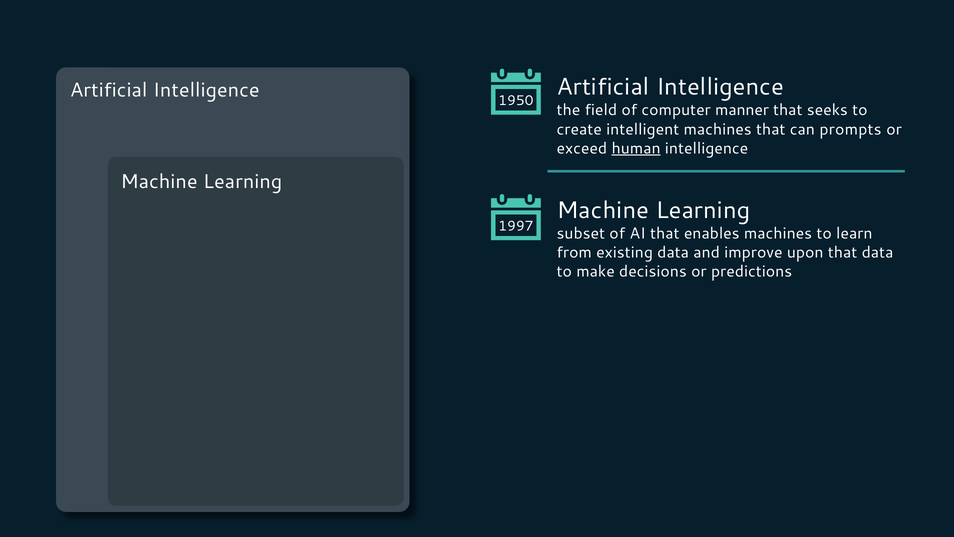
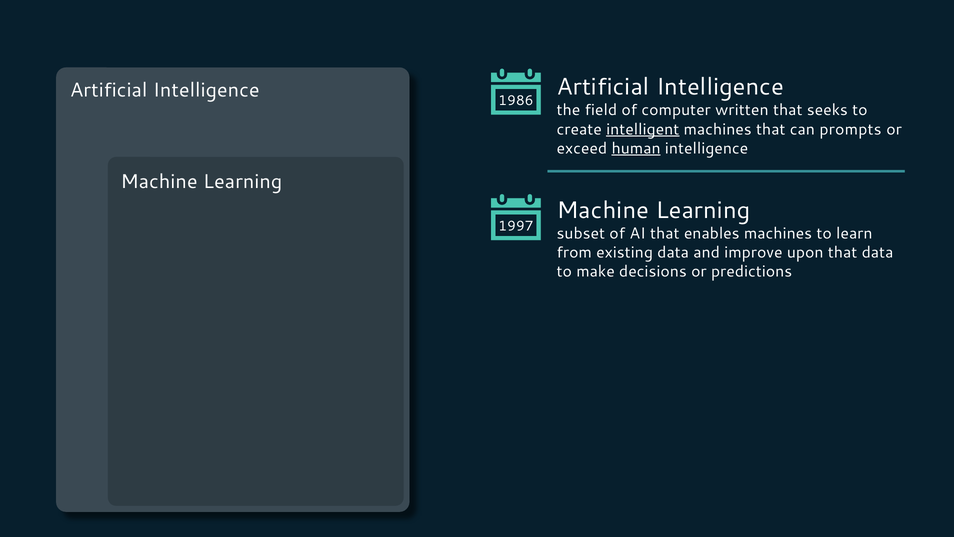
1950: 1950 -> 1986
manner: manner -> written
intelligent underline: none -> present
